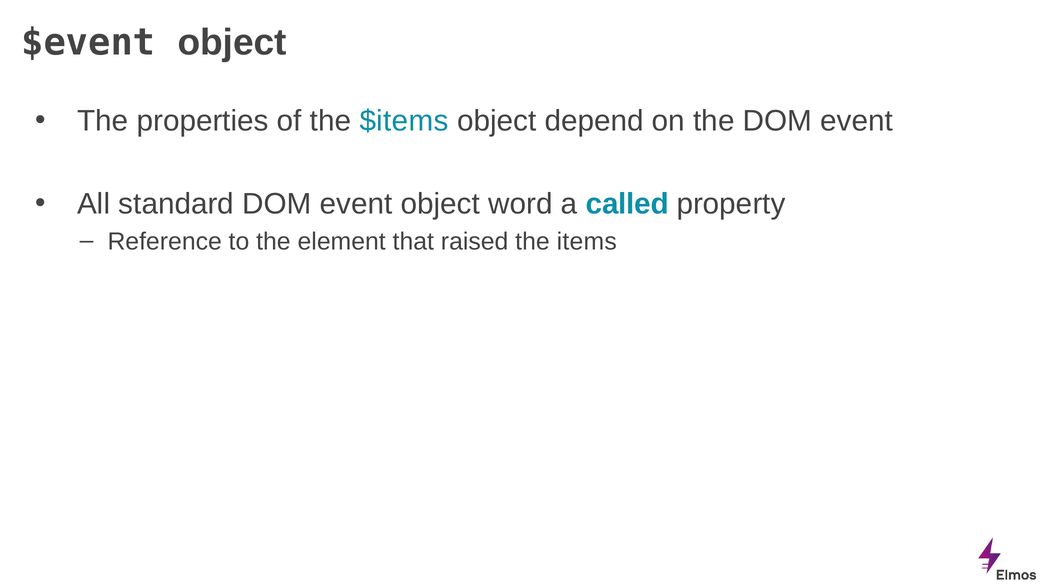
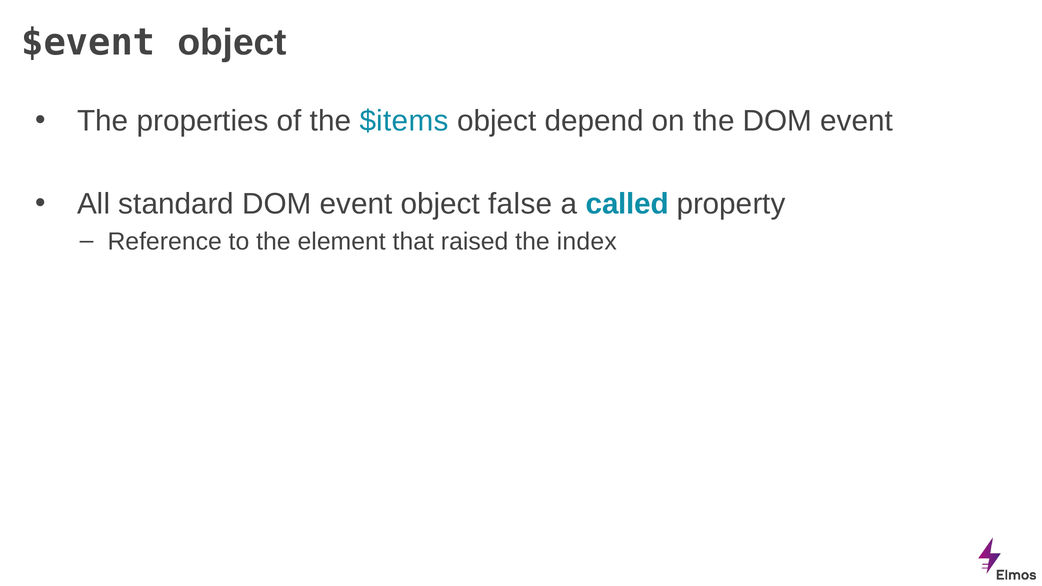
word: word -> false
items: items -> index
